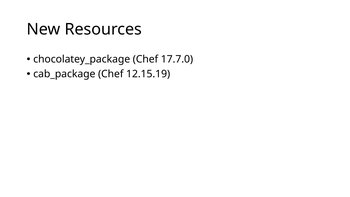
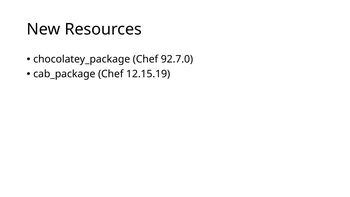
17.7.0: 17.7.0 -> 92.7.0
